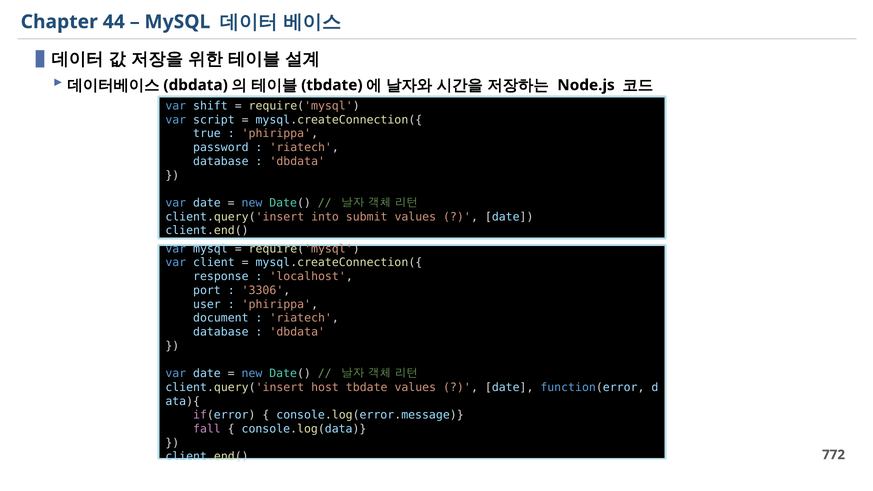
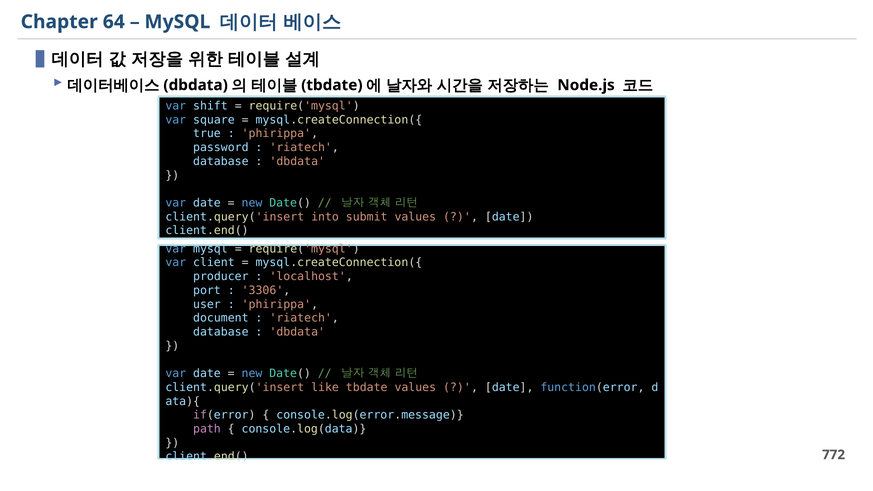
44: 44 -> 64
script: script -> square
response: response -> producer
host: host -> like
fall: fall -> path
